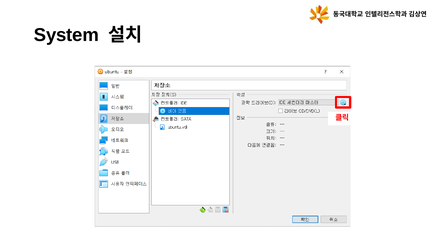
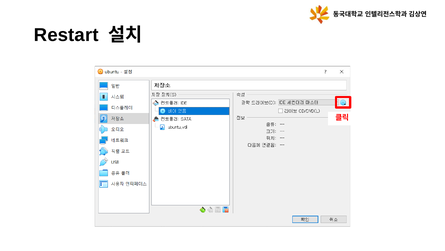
System: System -> Restart
